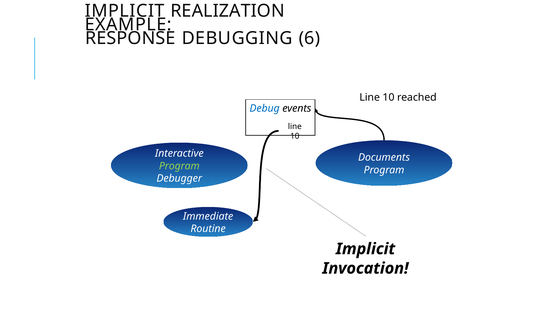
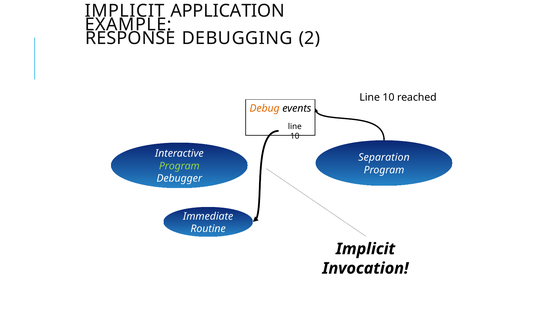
REALIZATION: REALIZATION -> APPLICATION
6: 6 -> 2
Debug colour: blue -> orange
Documents: Documents -> Separation
